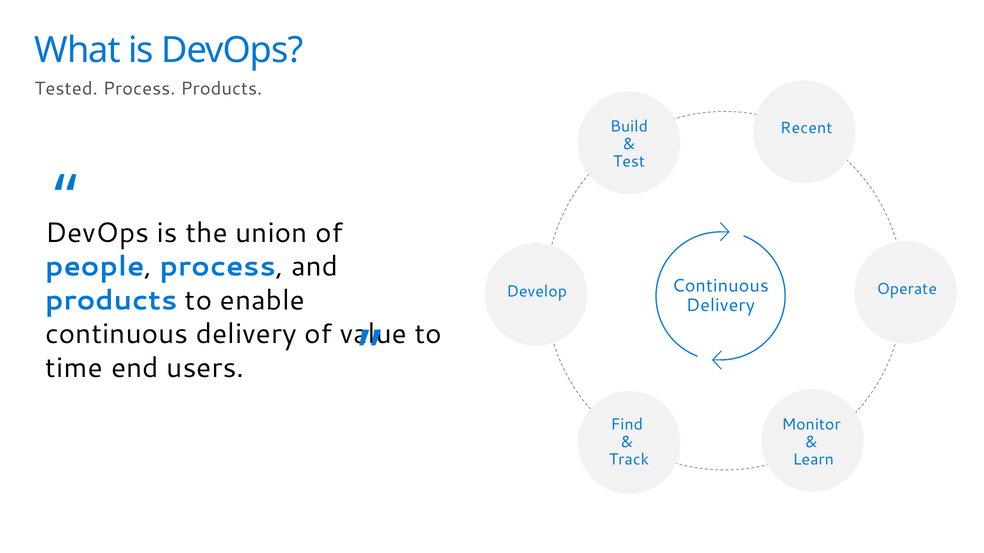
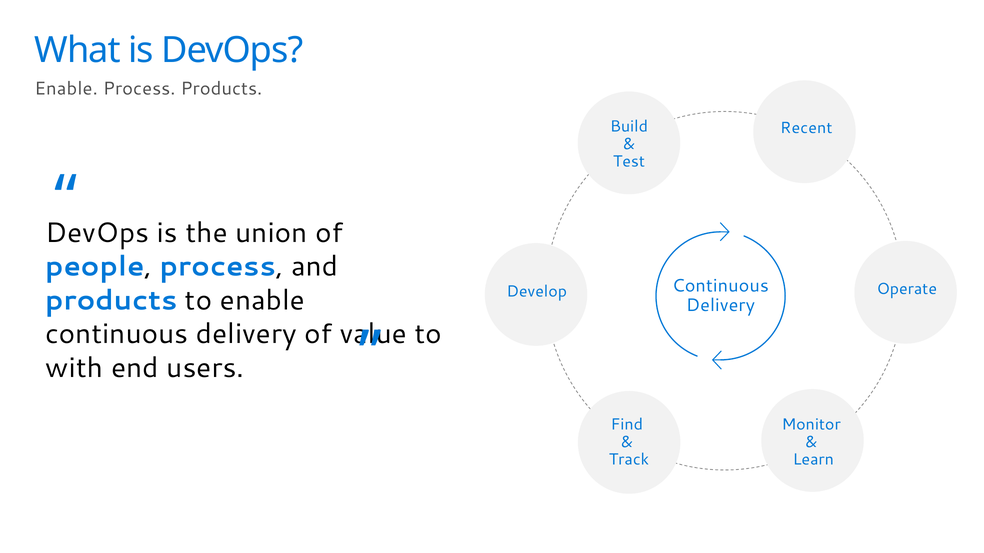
Tested at (66, 89): Tested -> Enable
time: time -> with
